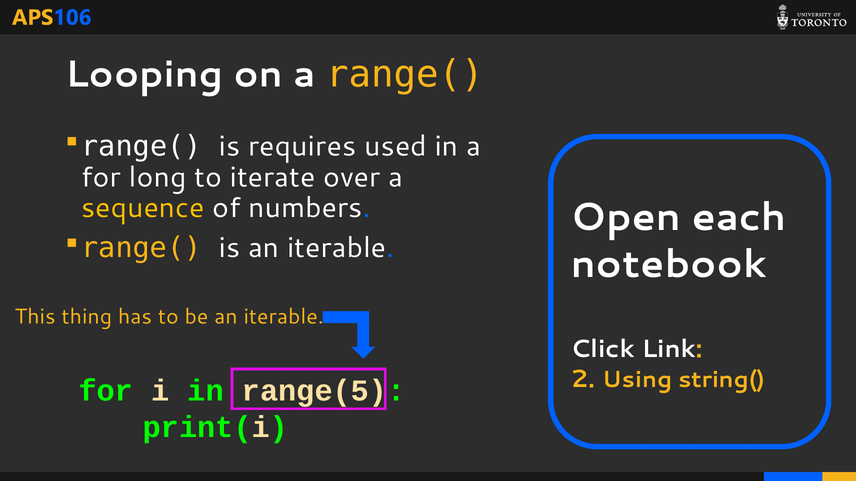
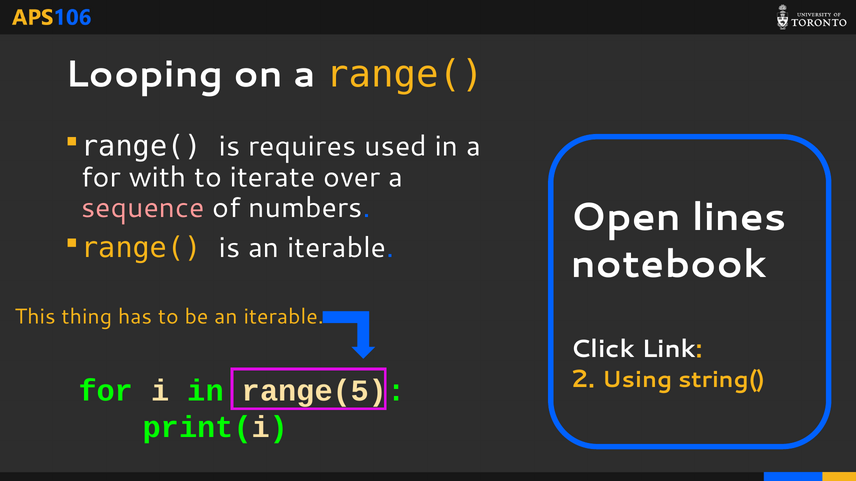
long: long -> with
sequence colour: yellow -> pink
each: each -> lines
